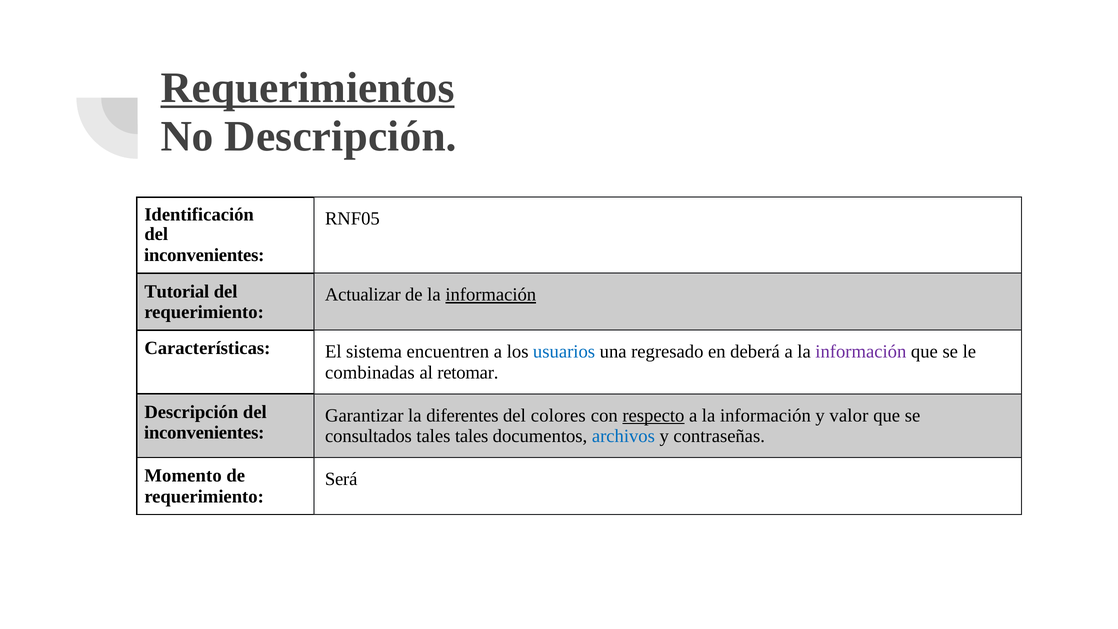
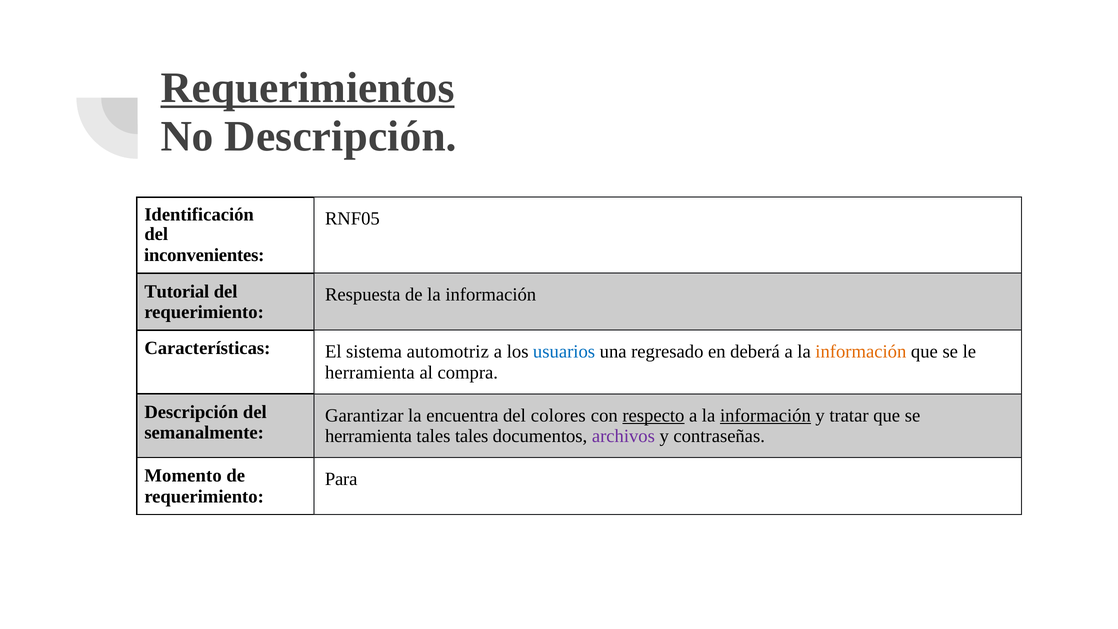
Actualizar: Actualizar -> Respuesta
información at (491, 295) underline: present -> none
encuentren: encuentren -> automotriz
información at (861, 352) colour: purple -> orange
combinadas at (370, 372): combinadas -> herramienta
retomar: retomar -> compra
diferentes: diferentes -> encuentra
información at (765, 415) underline: none -> present
valor: valor -> tratar
inconvenientes at (204, 433): inconvenientes -> semanalmente
consultados at (368, 436): consultados -> herramienta
archivos colour: blue -> purple
Será: Será -> Para
